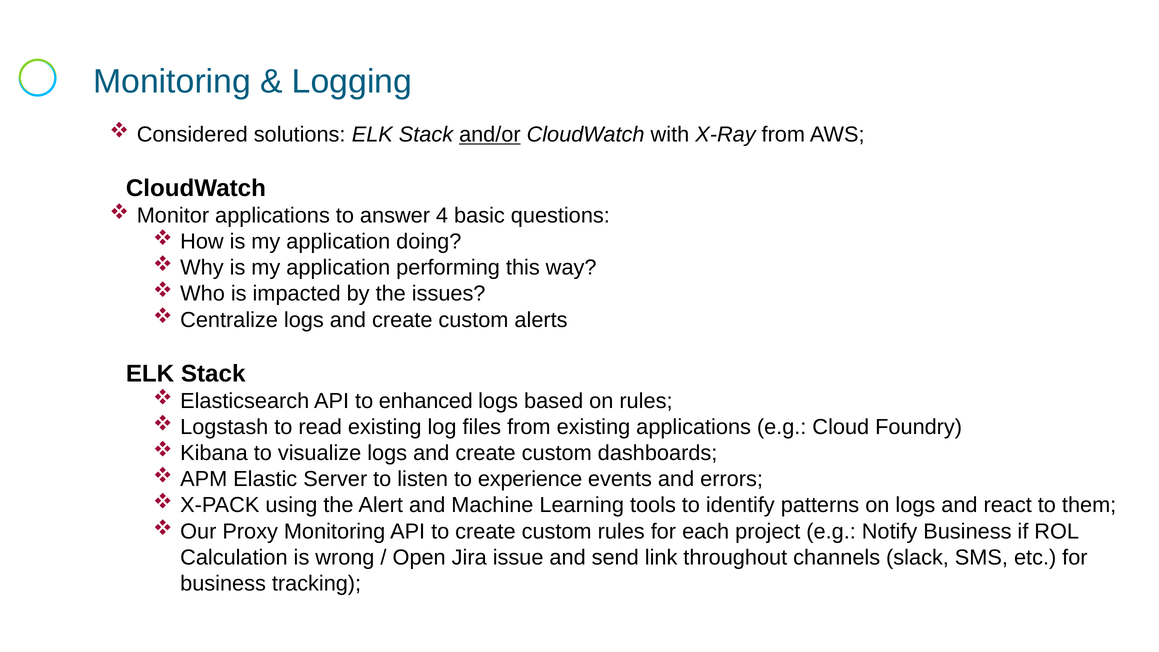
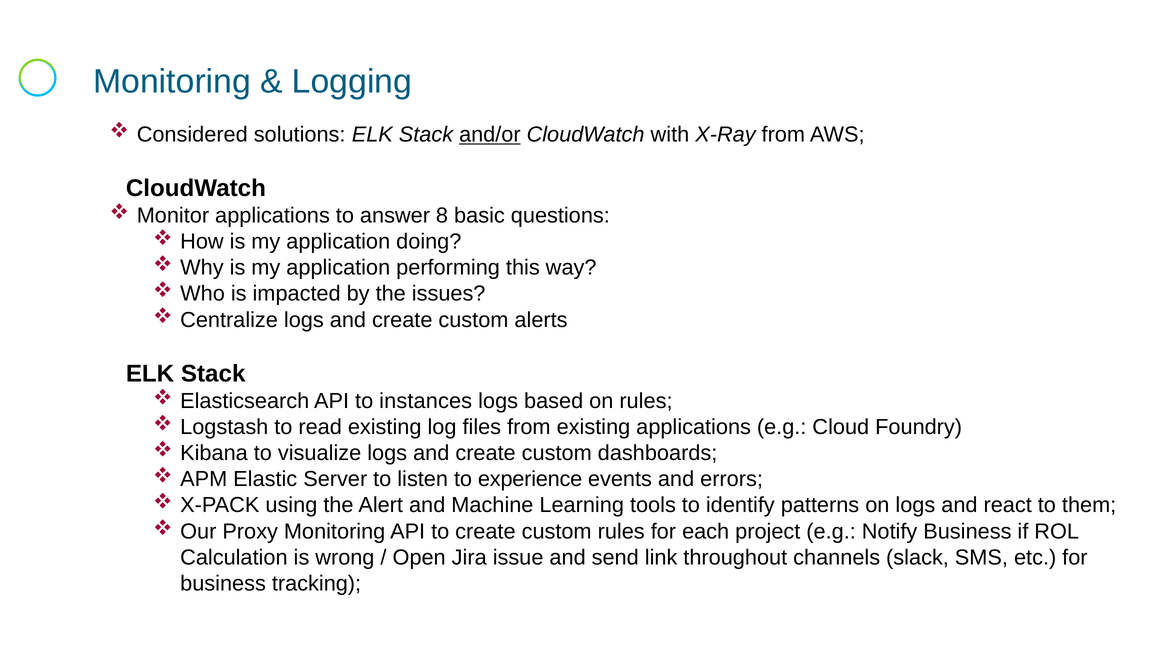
4: 4 -> 8
enhanced: enhanced -> instances
